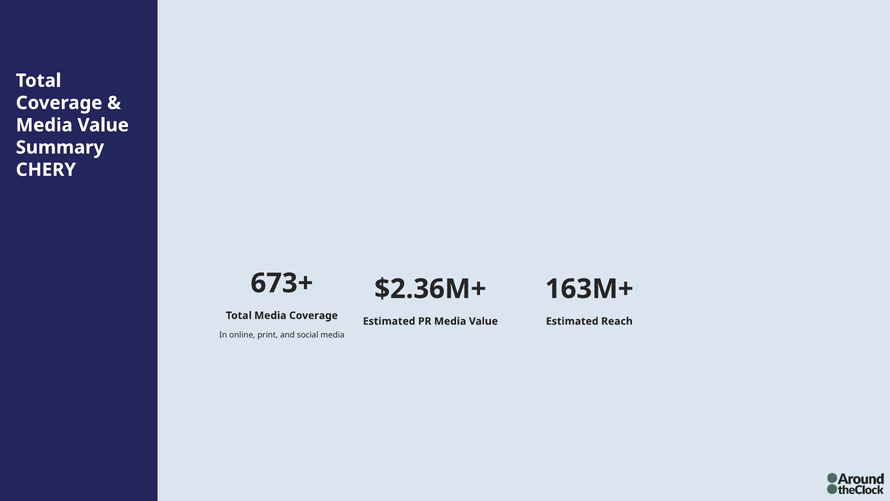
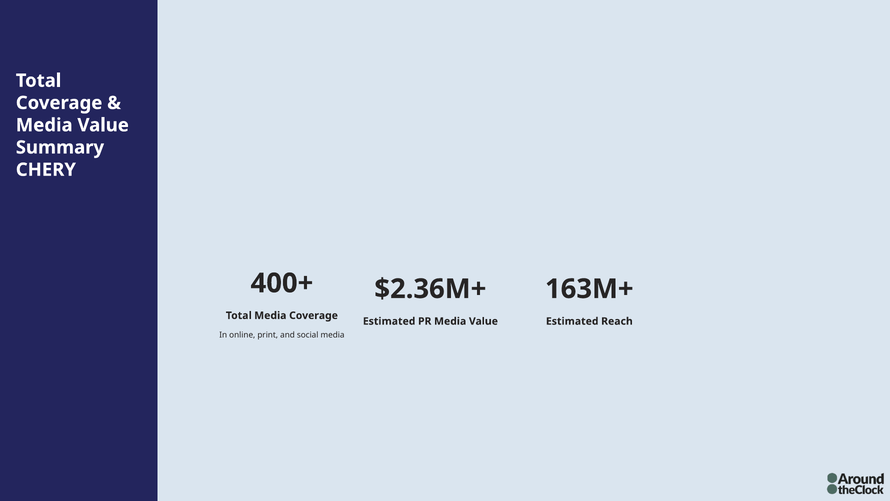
673+: 673+ -> 400+
